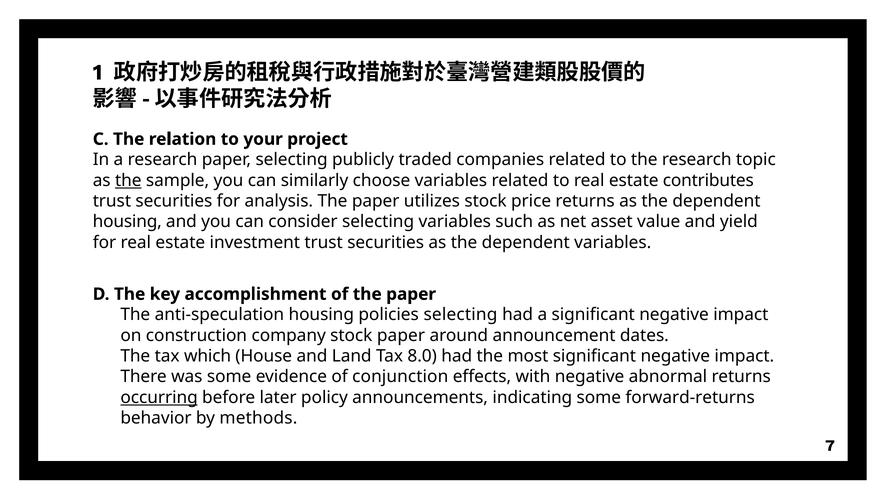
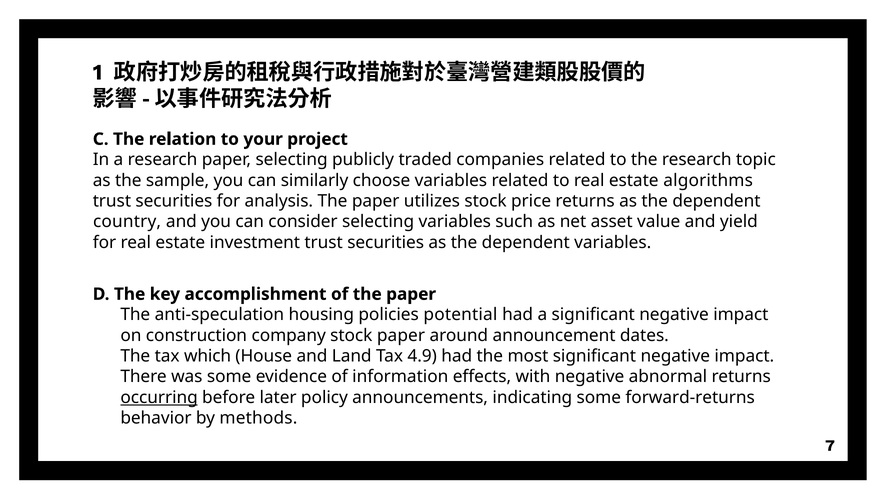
the at (128, 181) underline: present -> none
contributes: contributes -> algorithms
housing at (127, 222): housing -> country
policies selecting: selecting -> potential
8.0: 8.0 -> 4.9
conjunction: conjunction -> information
